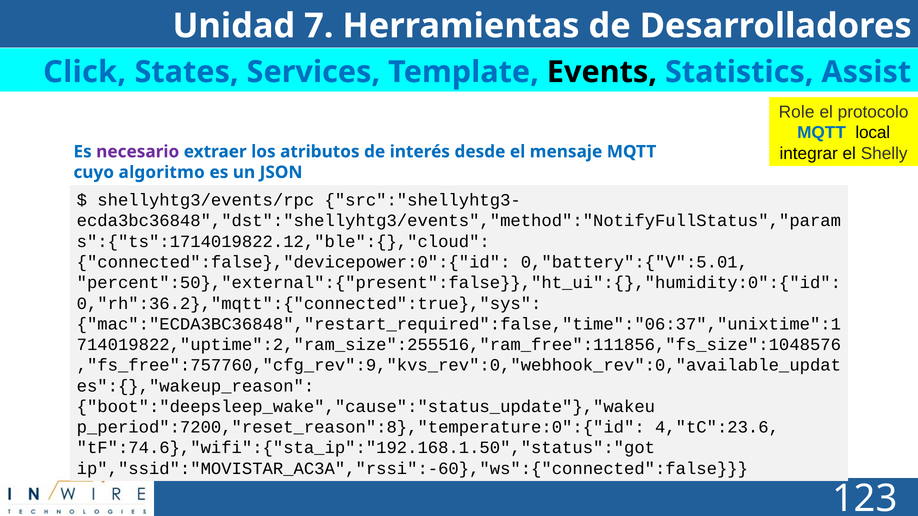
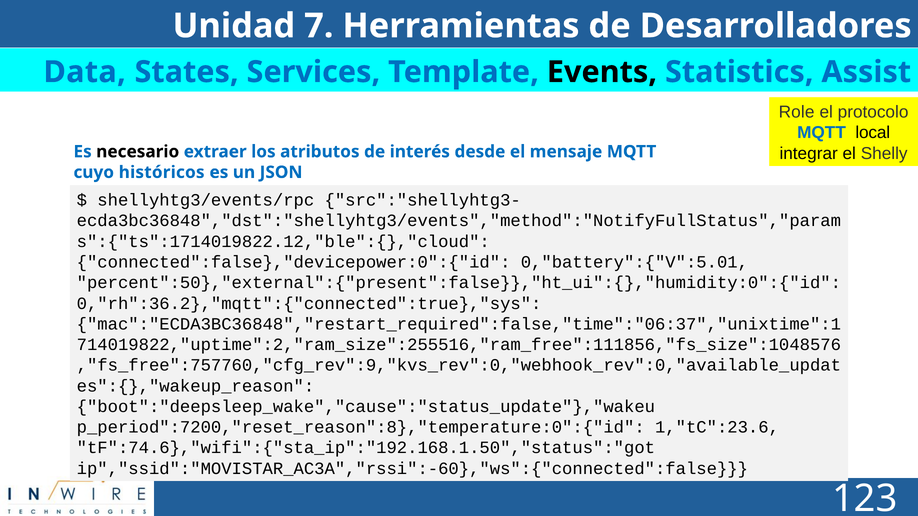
Click: Click -> Data
necesario colour: purple -> black
algoritmo: algoritmo -> históricos
4,"tC":23.6: 4,"tC":23.6 -> 1,"tC":23.6
